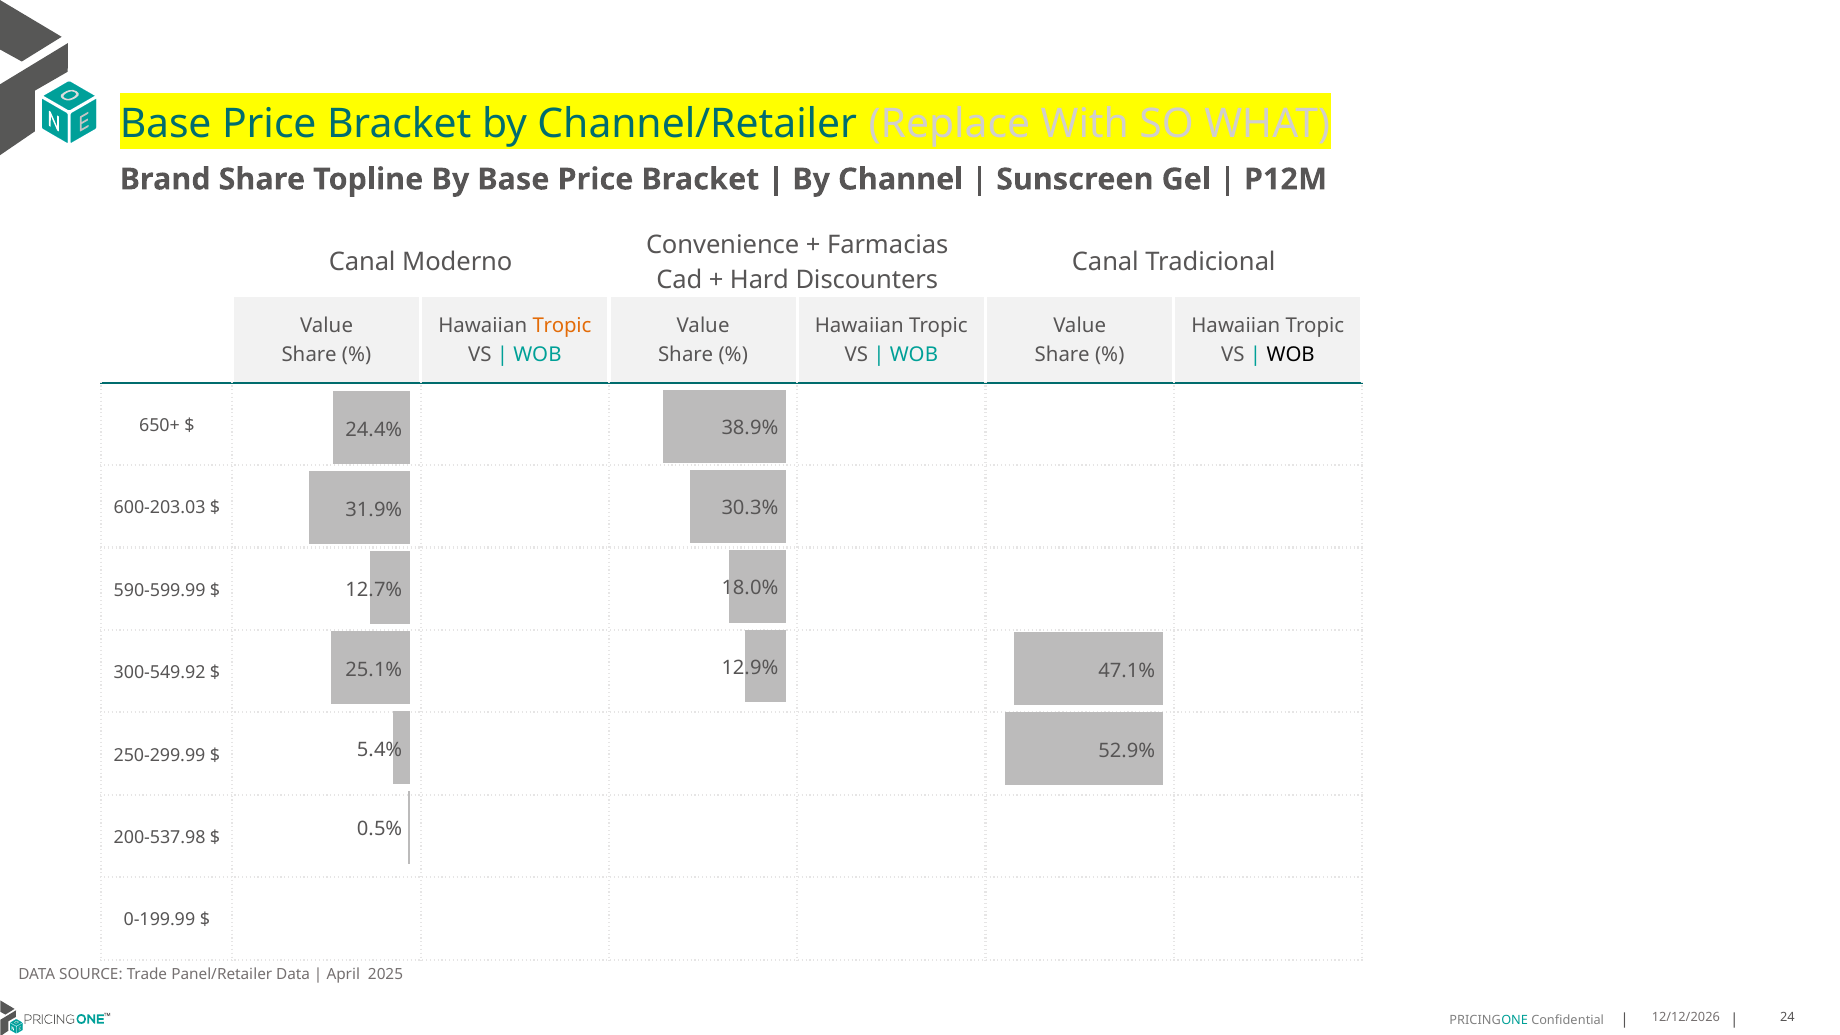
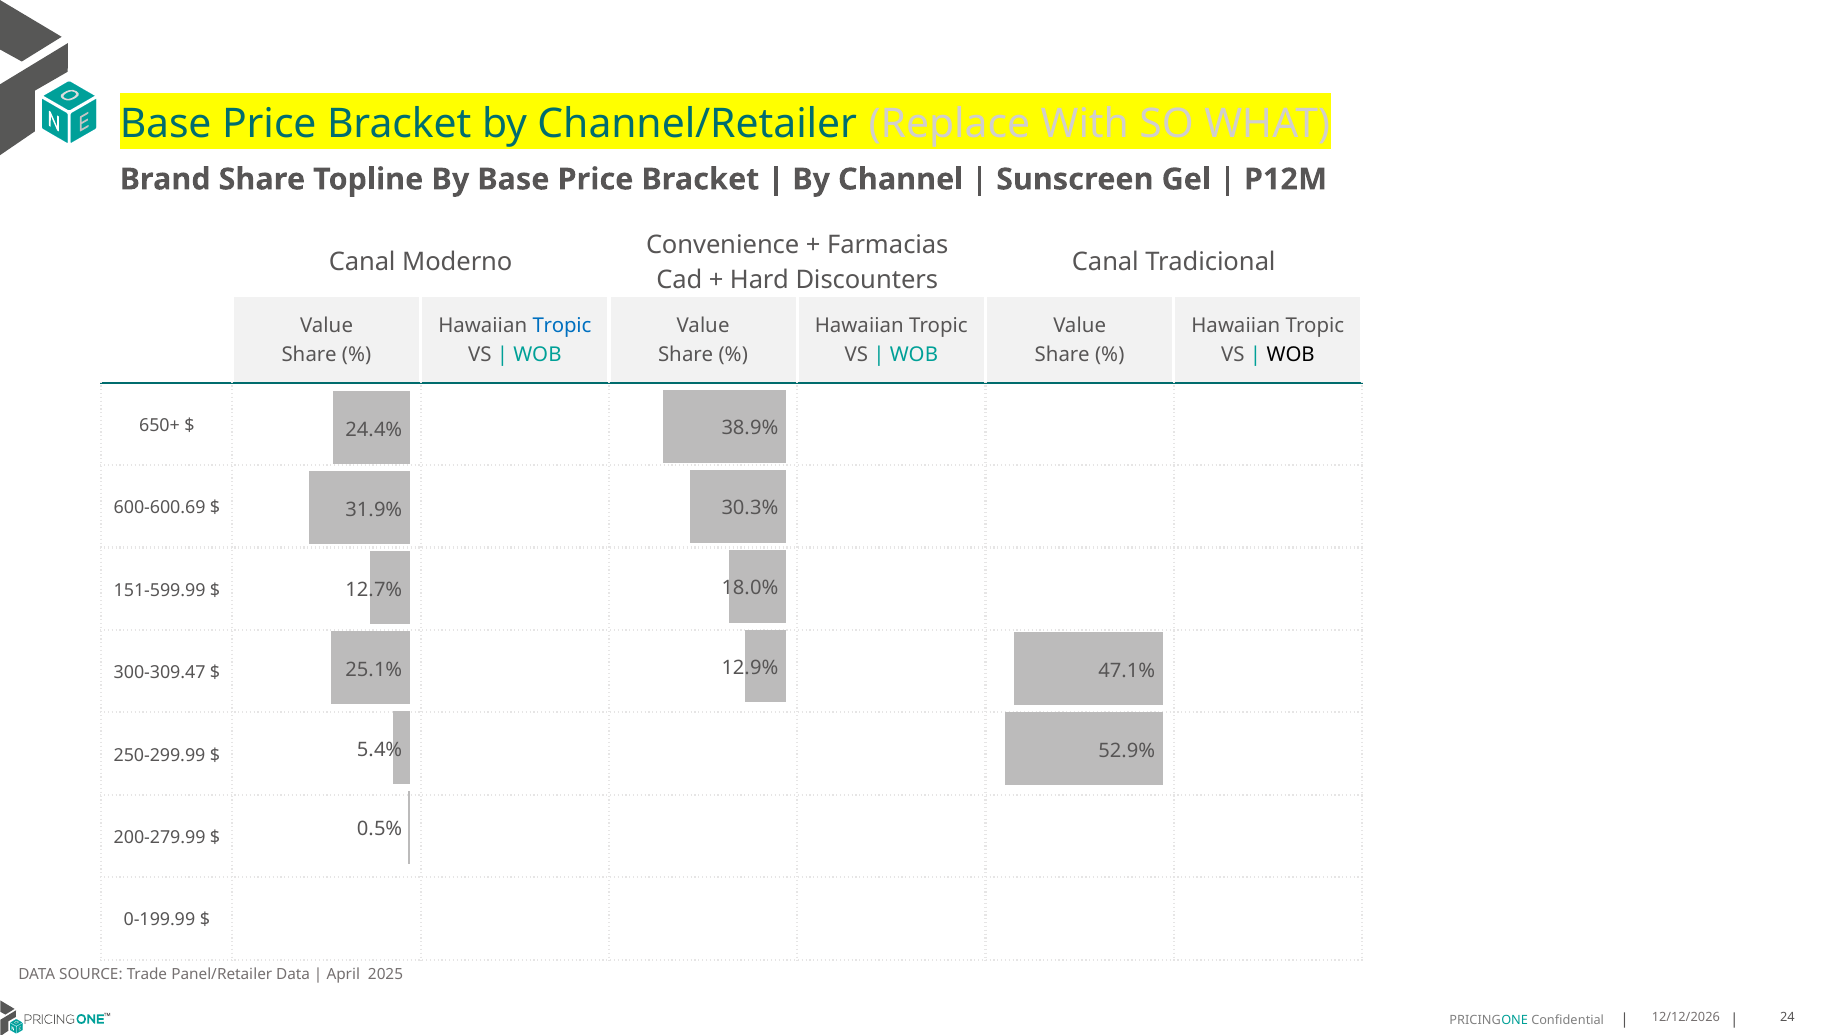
Tropic at (562, 326) colour: orange -> blue
600-203.03: 600-203.03 -> 600-600.69
590-599.99: 590-599.99 -> 151-599.99
300-549.92: 300-549.92 -> 300-309.47
200-537.98: 200-537.98 -> 200-279.99
